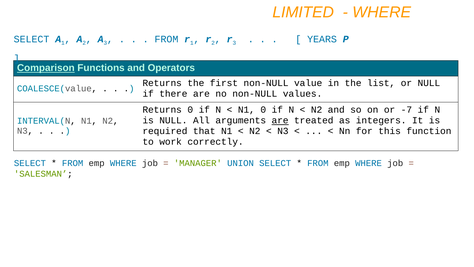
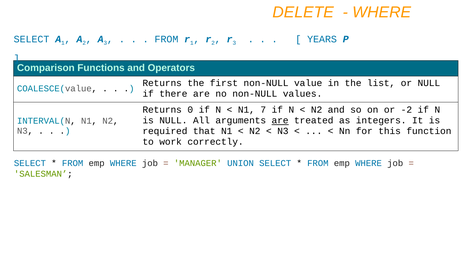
LIMITED: LIMITED -> DELETE
Comparison underline: present -> none
N1 0: 0 -> 7
-7: -7 -> -2
